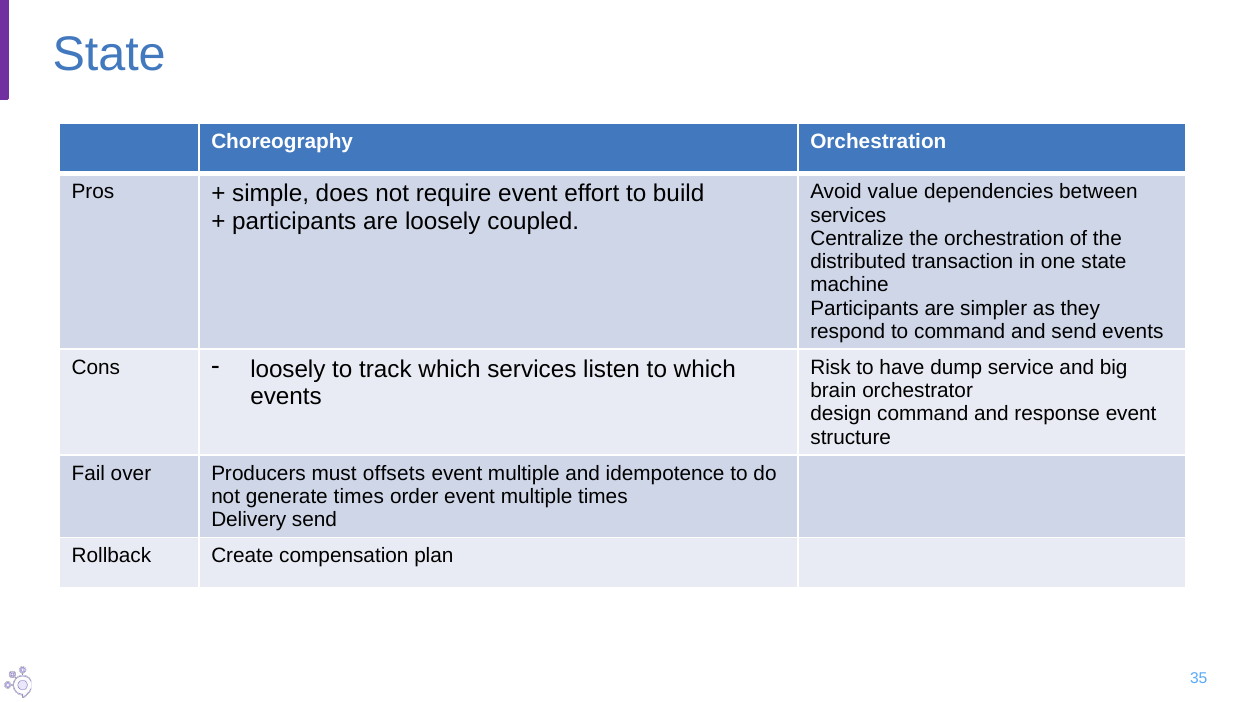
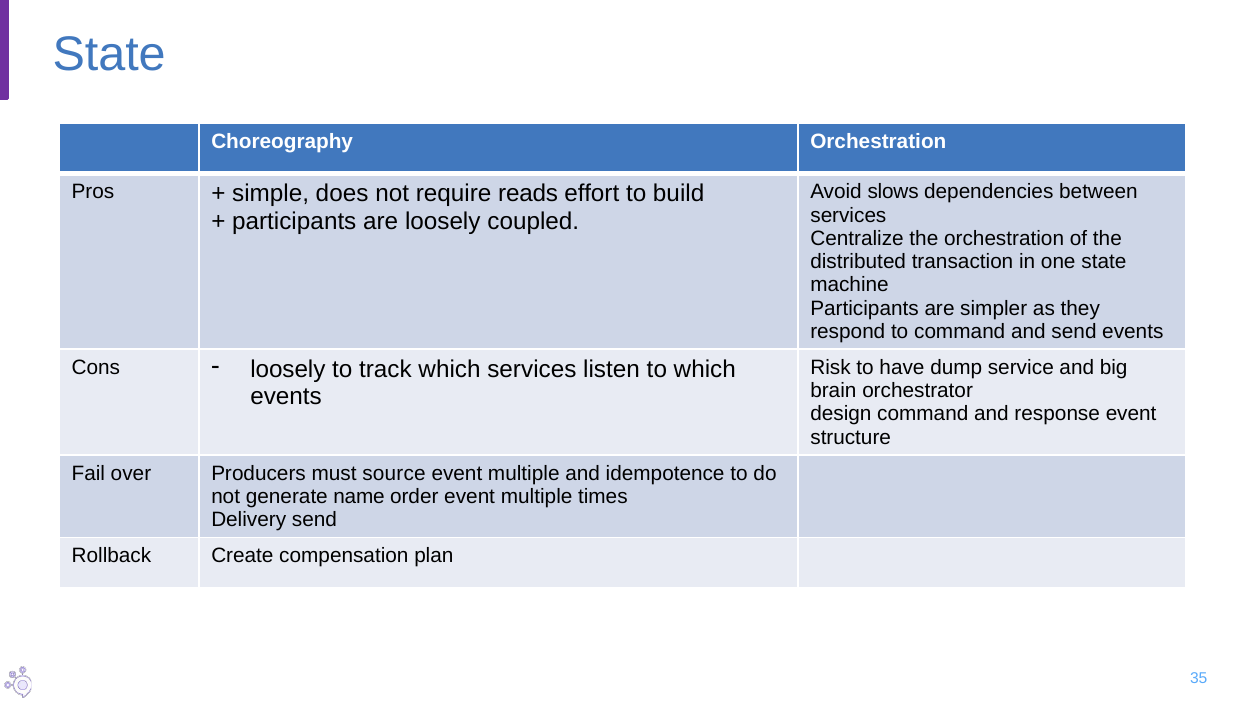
require event: event -> reads
value: value -> slows
offsets: offsets -> source
generate times: times -> name
